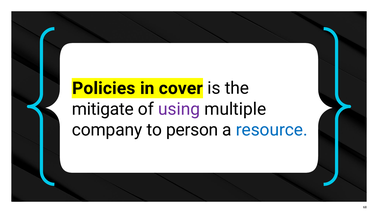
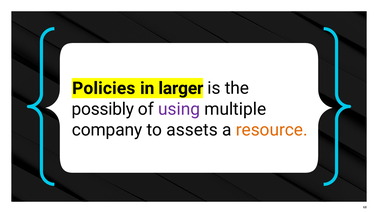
cover: cover -> larger
mitigate: mitigate -> possibly
person: person -> assets
resource colour: blue -> orange
